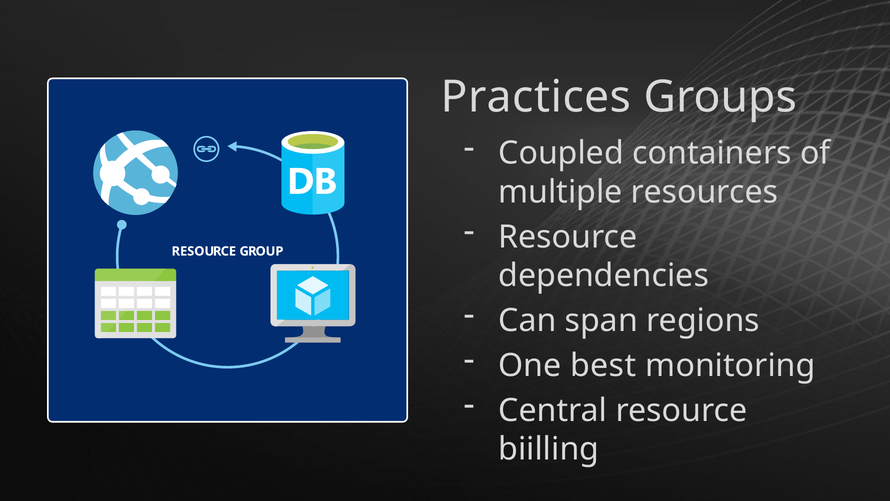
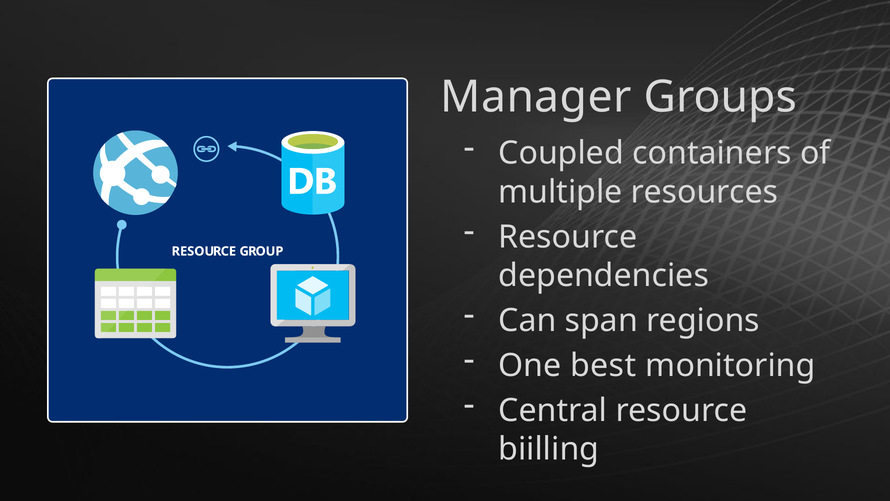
Practices: Practices -> Manager
